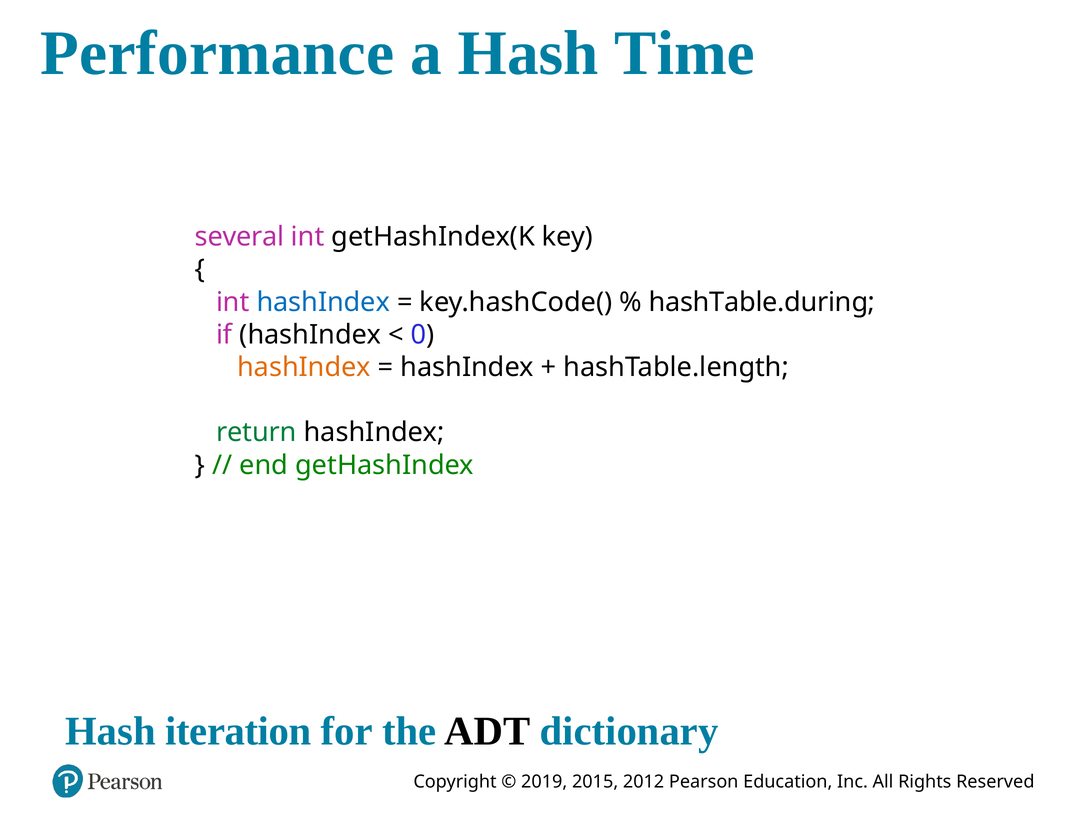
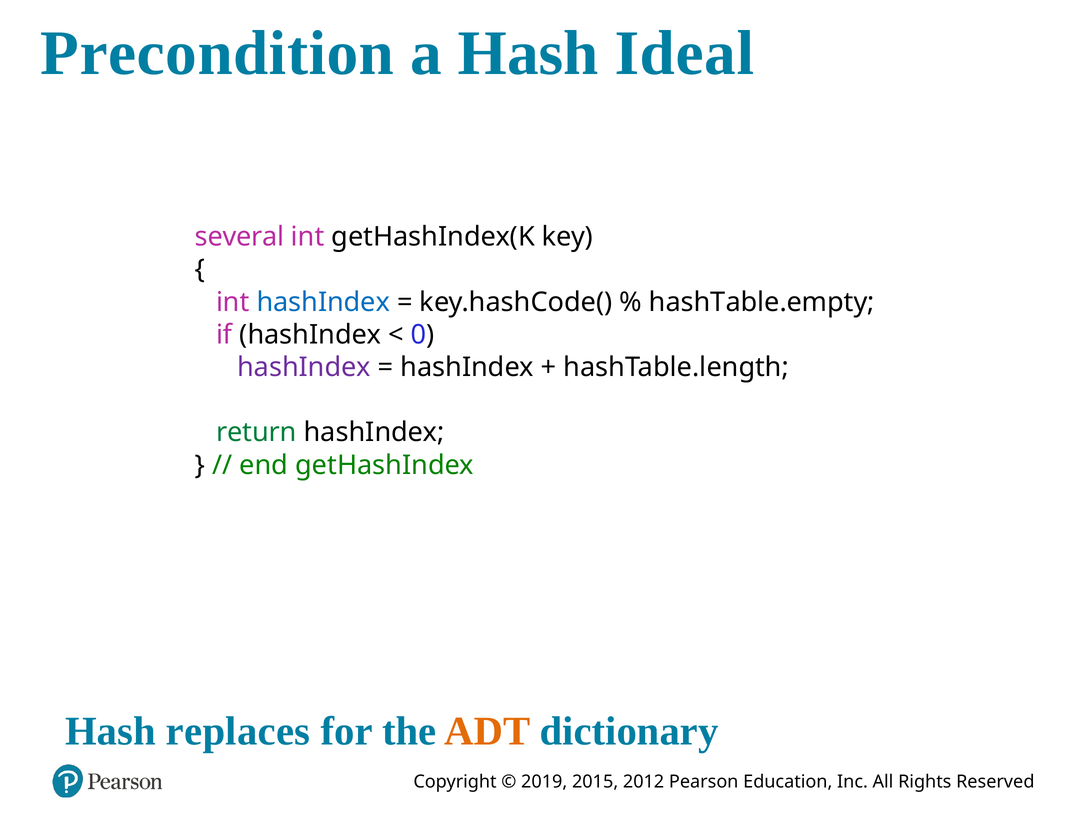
Performance: Performance -> Precondition
Time: Time -> Ideal
hashTable.during: hashTable.during -> hashTable.empty
hashIndex at (304, 367) colour: orange -> purple
iteration: iteration -> replaces
ADT colour: black -> orange
